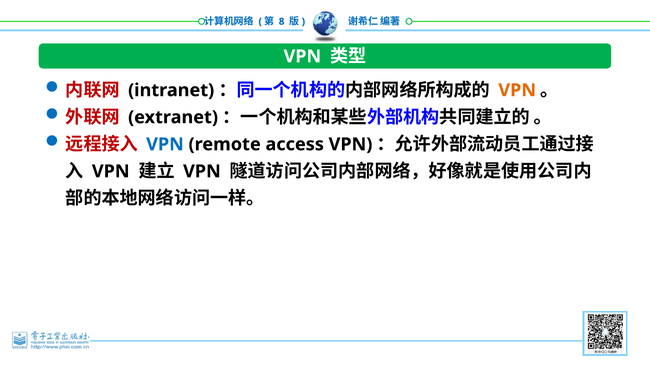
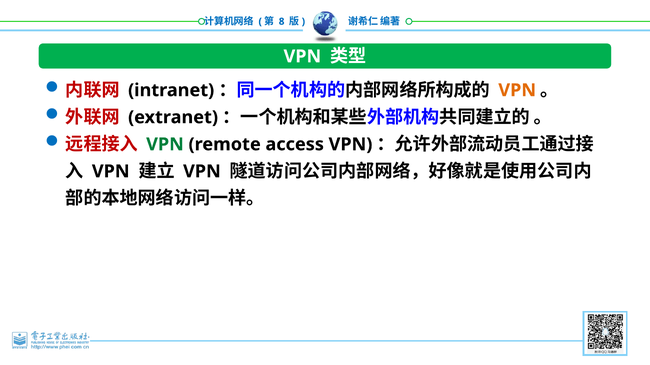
VPN at (165, 145) colour: blue -> green
